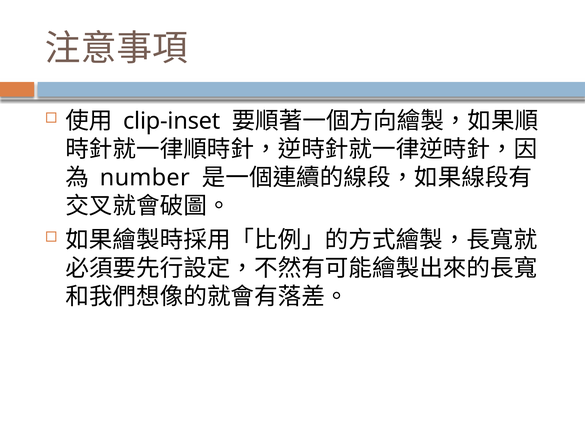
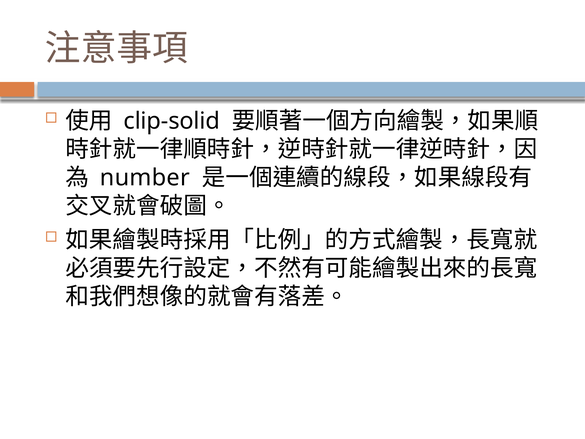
clip-inset: clip-inset -> clip-solid
